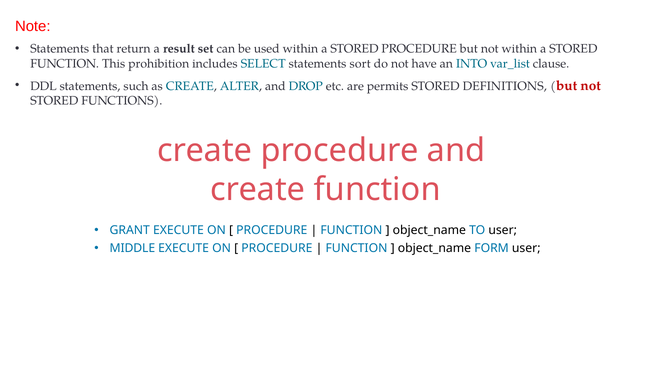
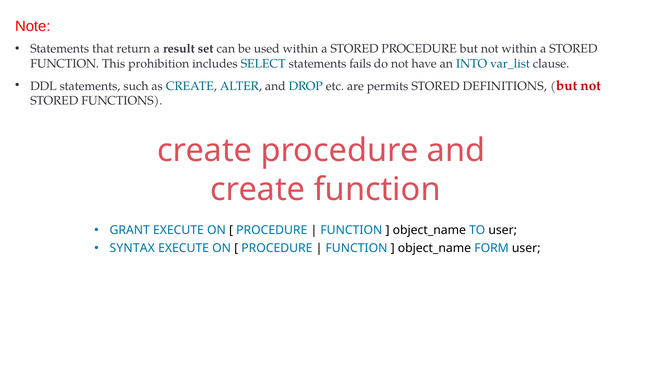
sort: sort -> fails
MIDDLE: MIDDLE -> SYNTAX
